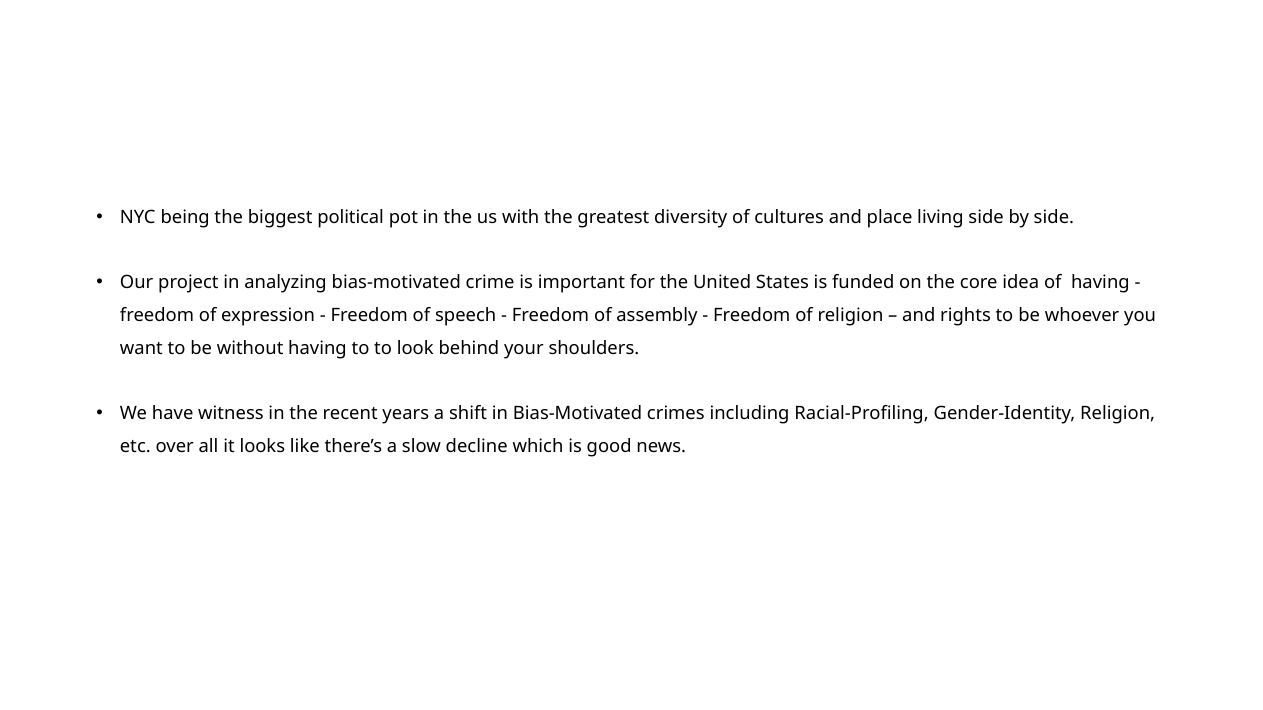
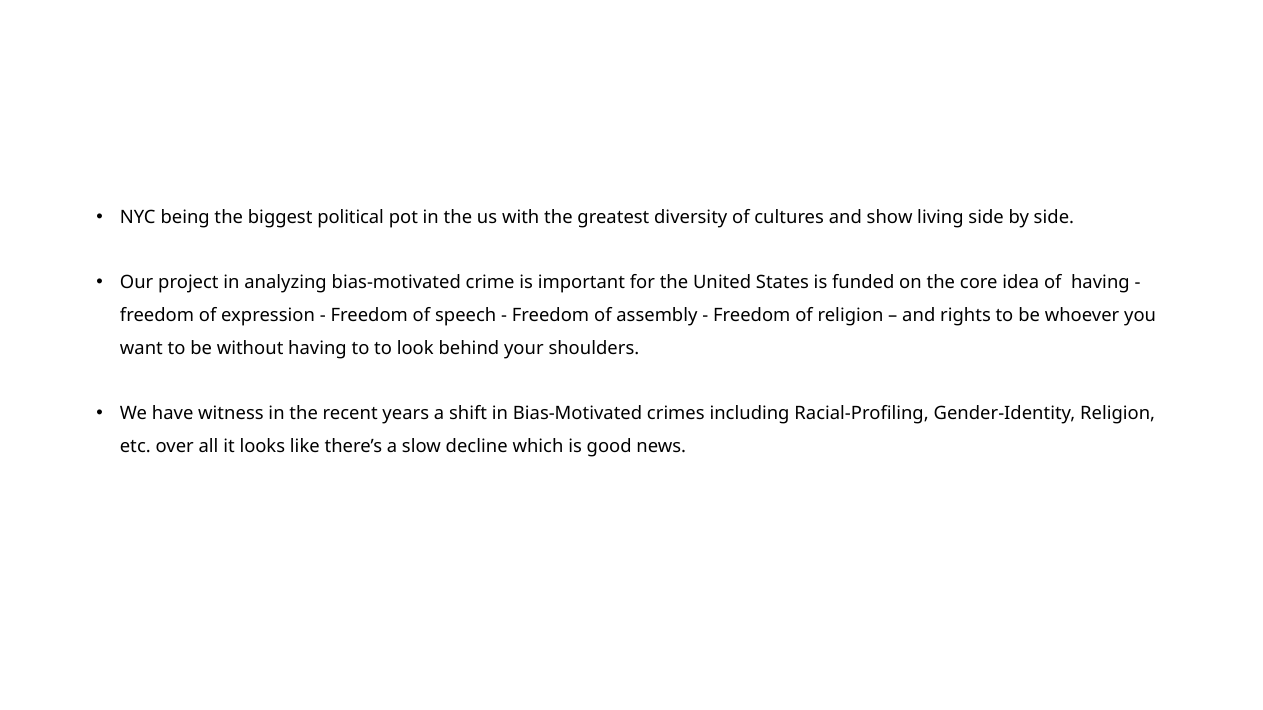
place: place -> show
